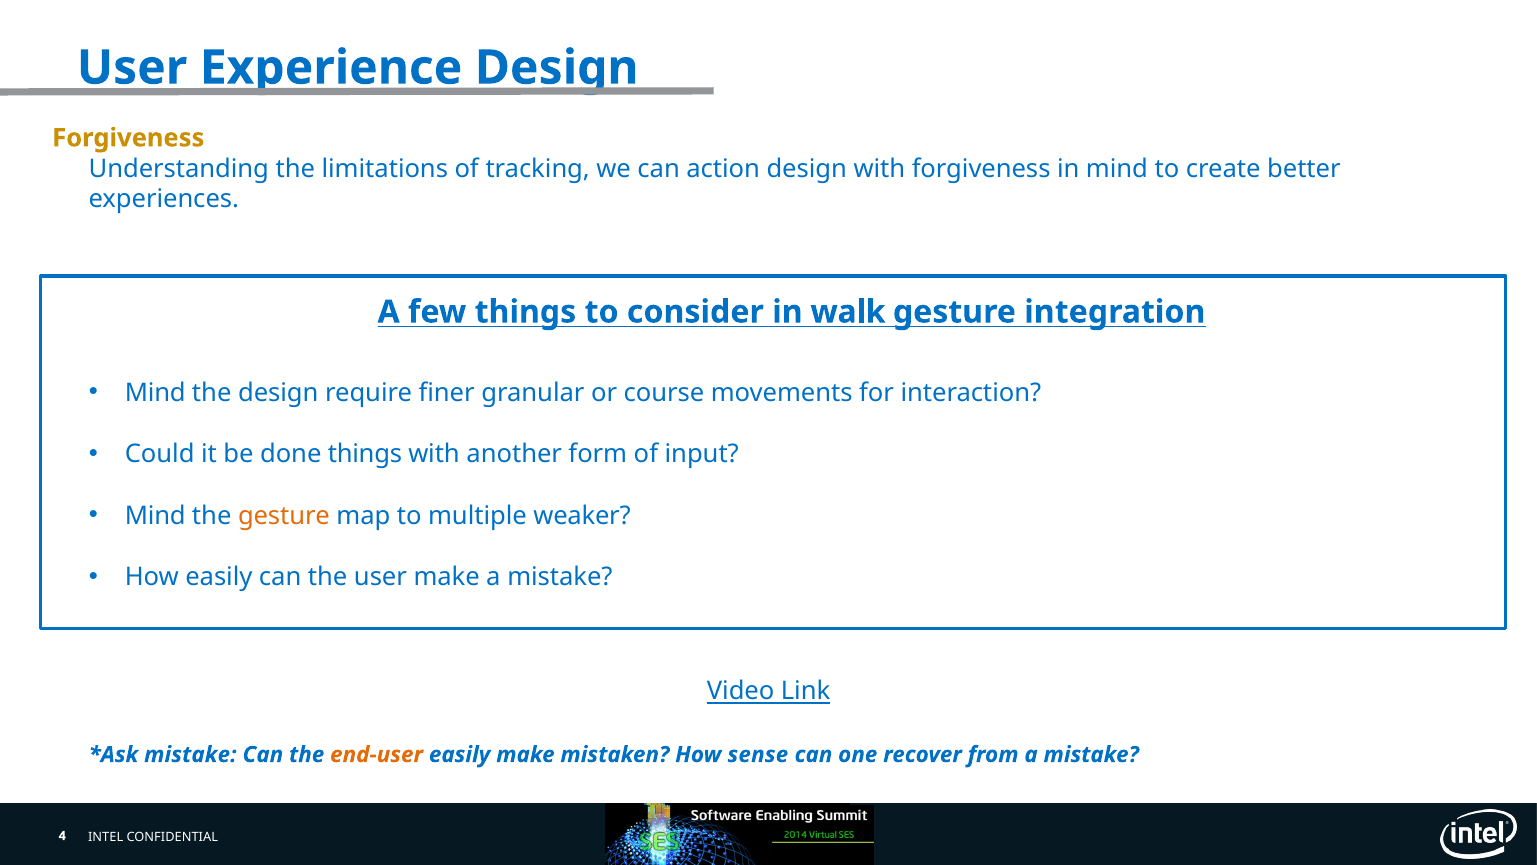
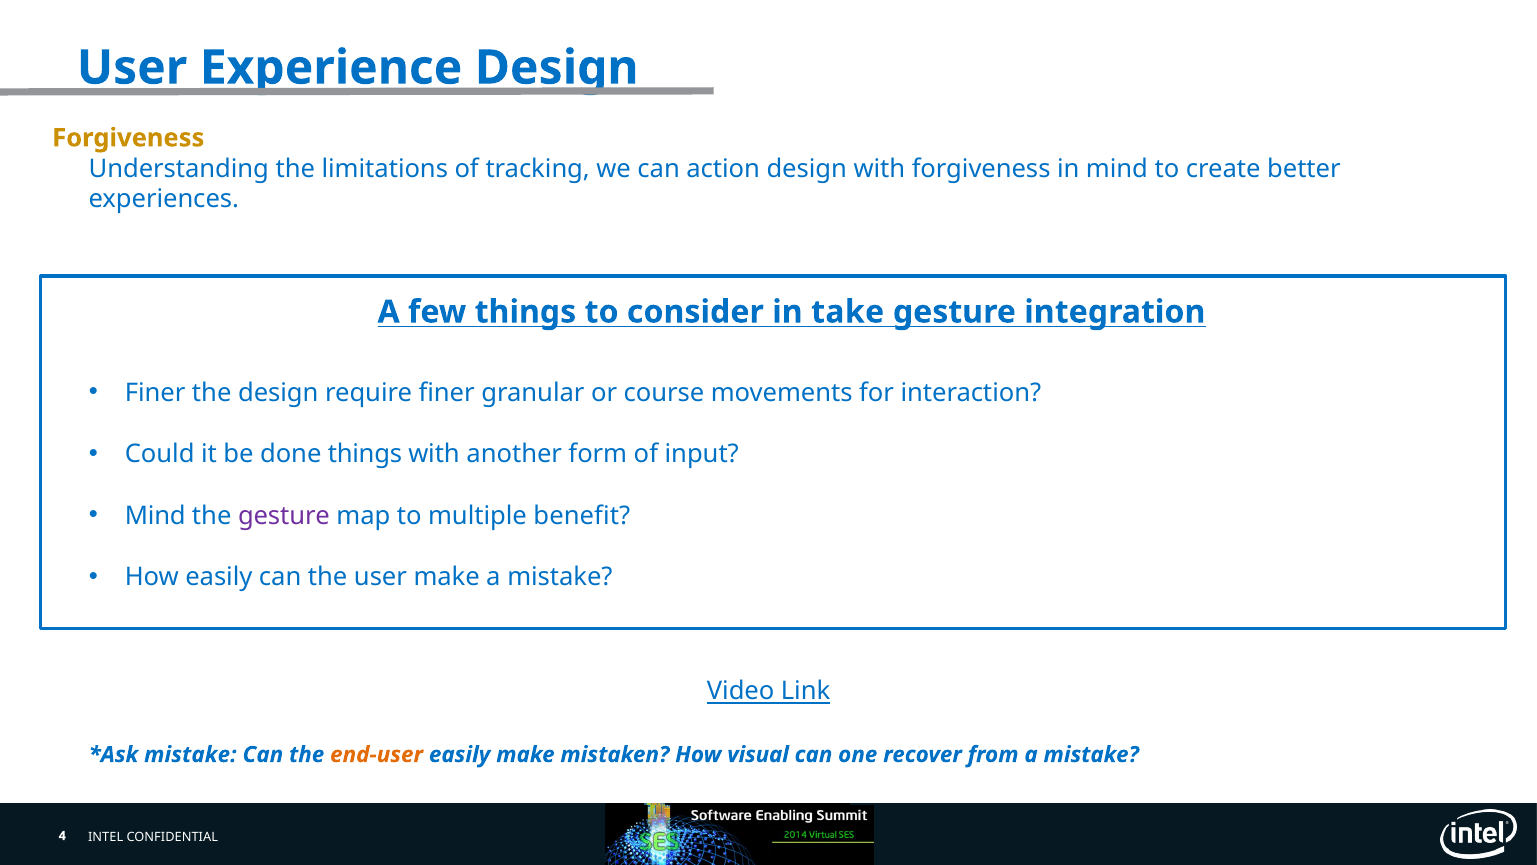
walk: walk -> take
Mind at (155, 392): Mind -> Finer
gesture at (284, 515) colour: orange -> purple
weaker: weaker -> benefit
sense: sense -> visual
